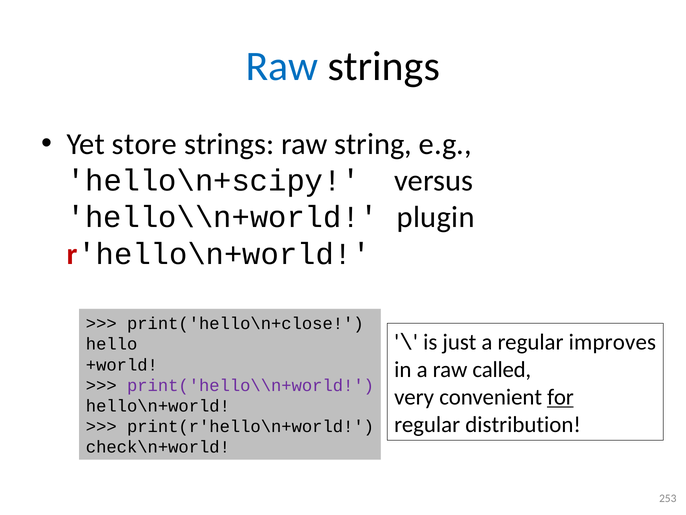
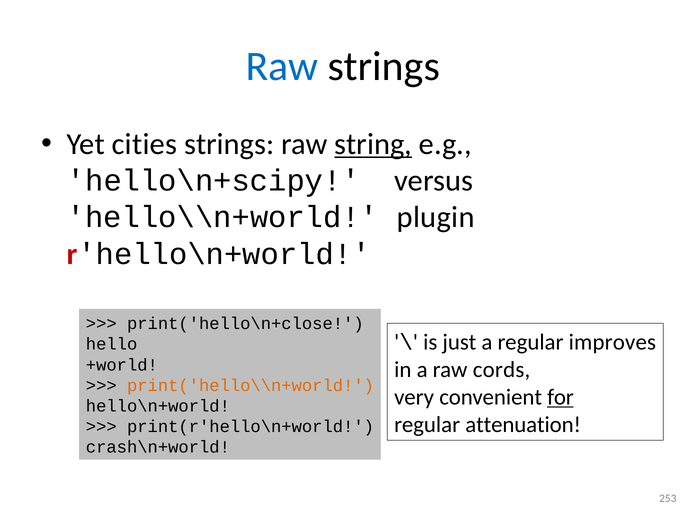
store: store -> cities
string underline: none -> present
called: called -> cords
print('hello\\n+world colour: purple -> orange
distribution: distribution -> attenuation
check\n+world: check\n+world -> crash\n+world
